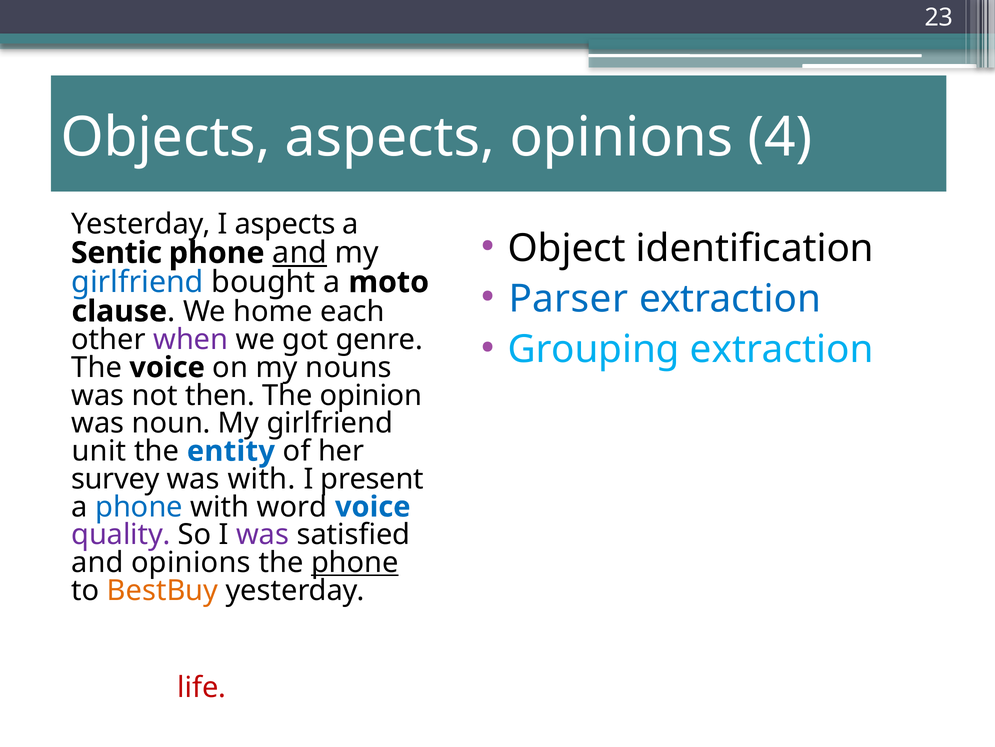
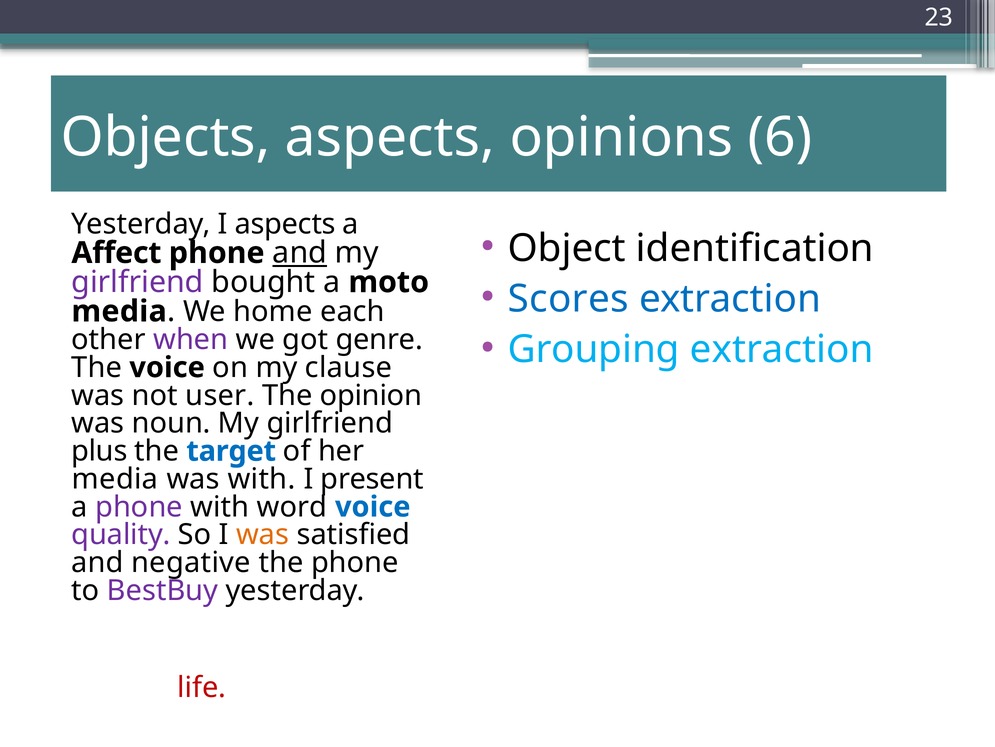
4: 4 -> 6
Sentic: Sentic -> Affect
girlfriend at (138, 282) colour: blue -> purple
Parser: Parser -> Scores
clause at (119, 311): clause -> media
nouns: nouns -> clause
then: then -> user
unit: unit -> plus
entity: entity -> target
survey at (115, 479): survey -> media
phone at (139, 506) colour: blue -> purple
was at (263, 534) colour: purple -> orange
and opinions: opinions -> negative
phone at (355, 562) underline: present -> none
BestBuy colour: orange -> purple
